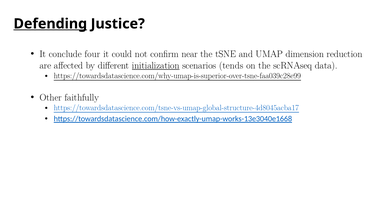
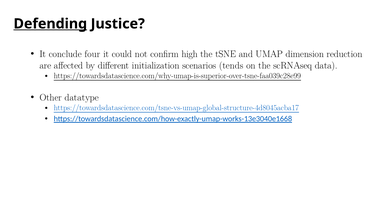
near: near -> high
initialization underline: present -> none
faithfully: faithfully -> datatype
